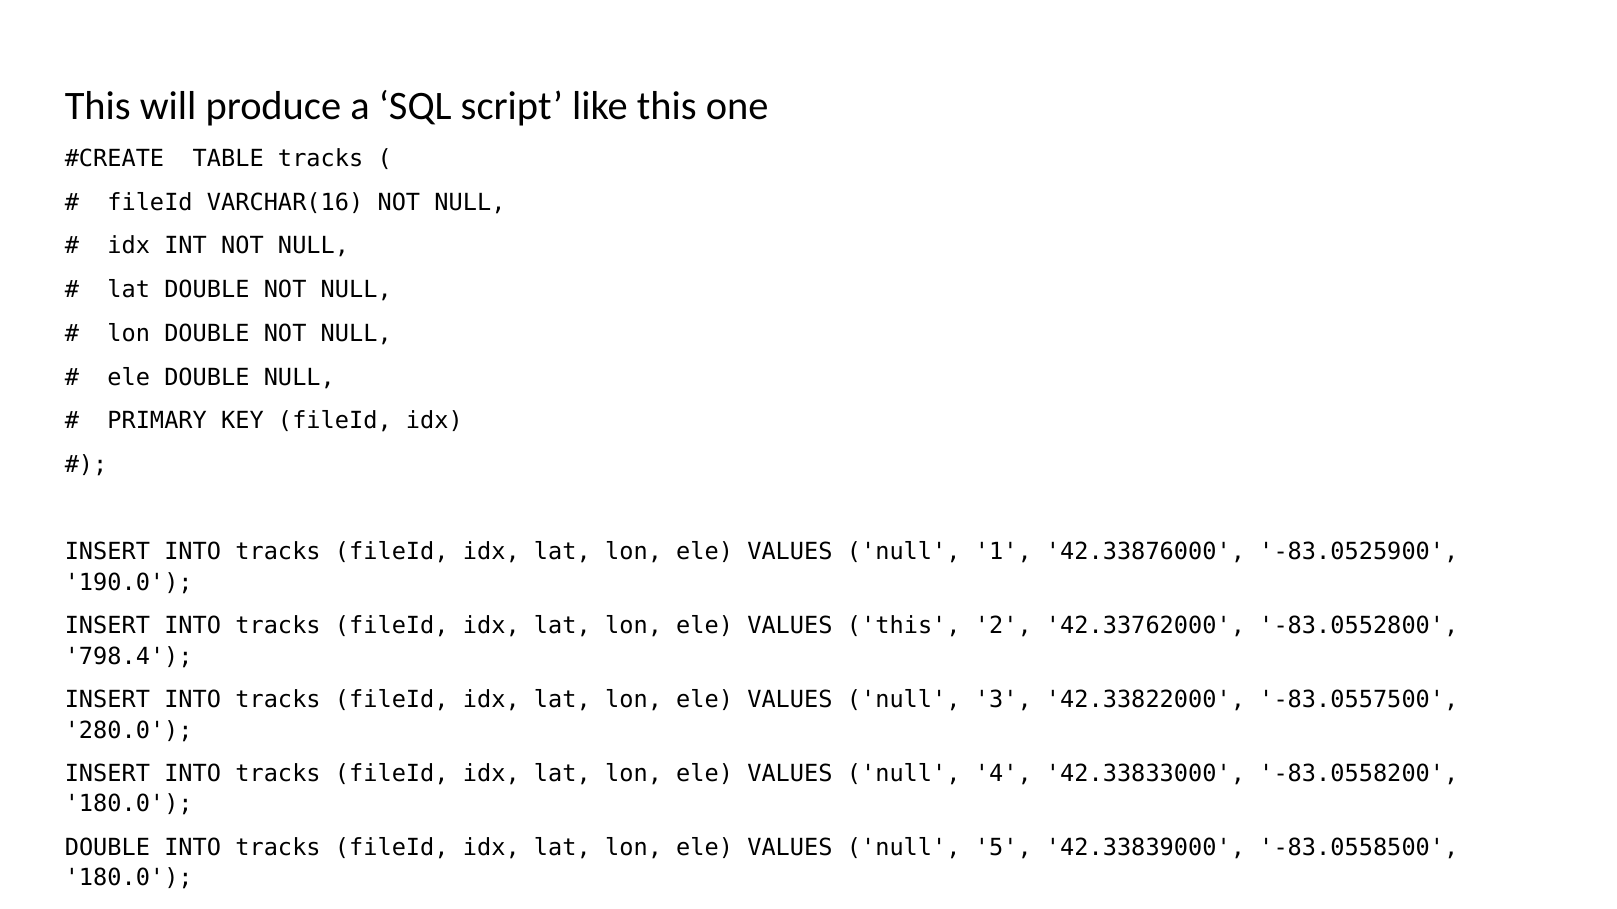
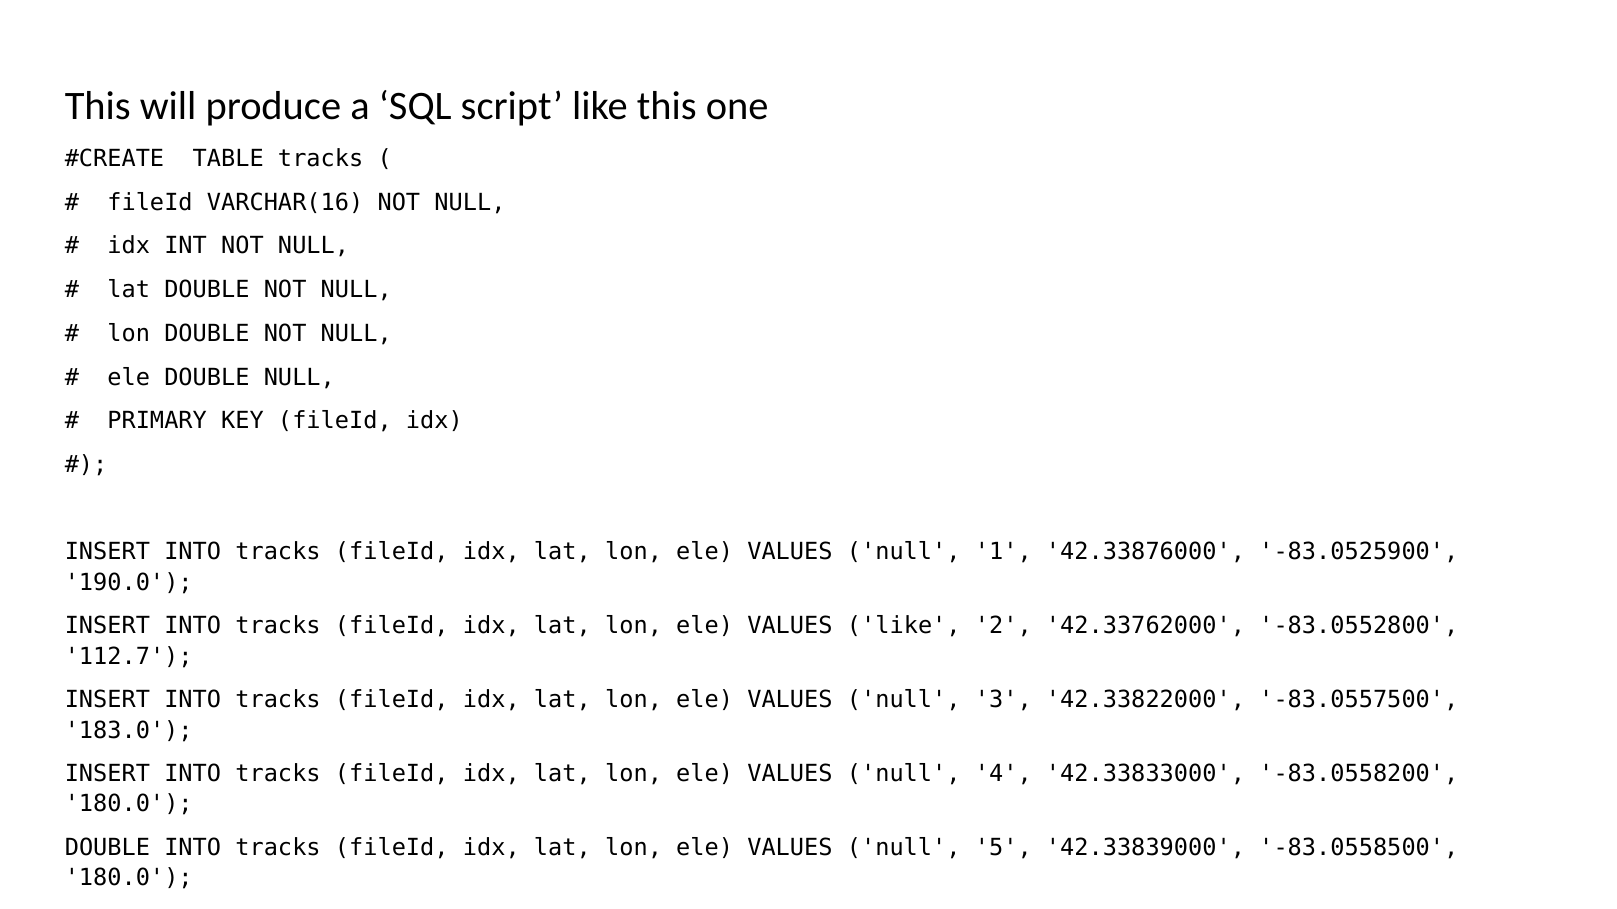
VALUES this: this -> like
798.4: 798.4 -> 112.7
280.0 at (129, 731): 280.0 -> 183.0
